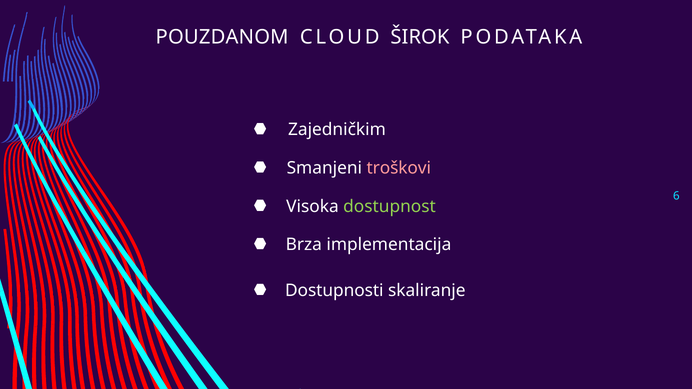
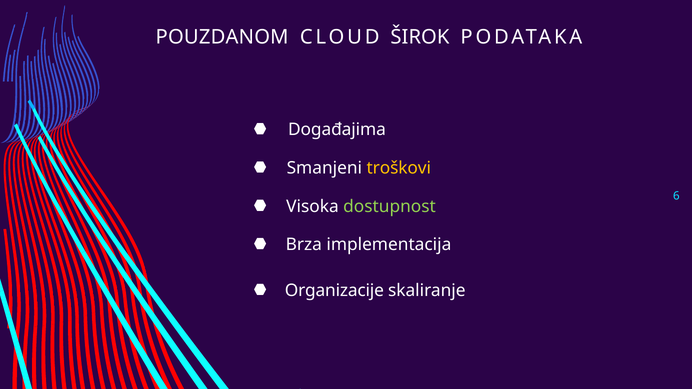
Zajedničkim: Zajedničkim -> Događajima
troškovi colour: pink -> yellow
Dostupnosti: Dostupnosti -> Organizacije
